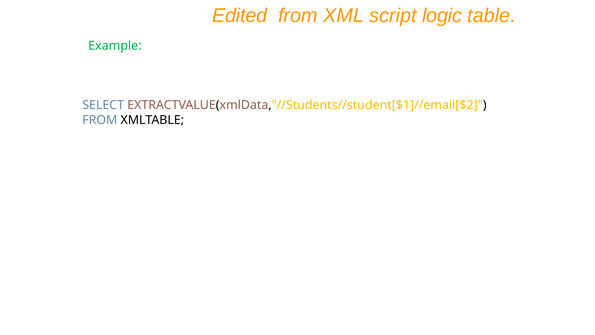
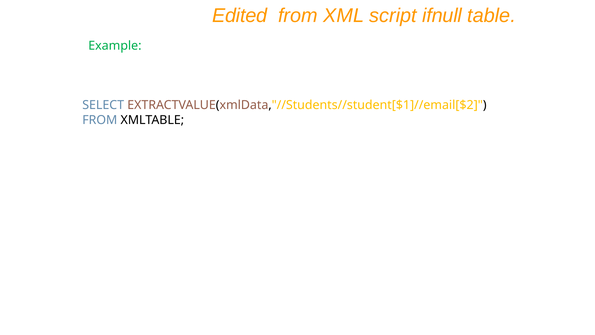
logic: logic -> ifnull
